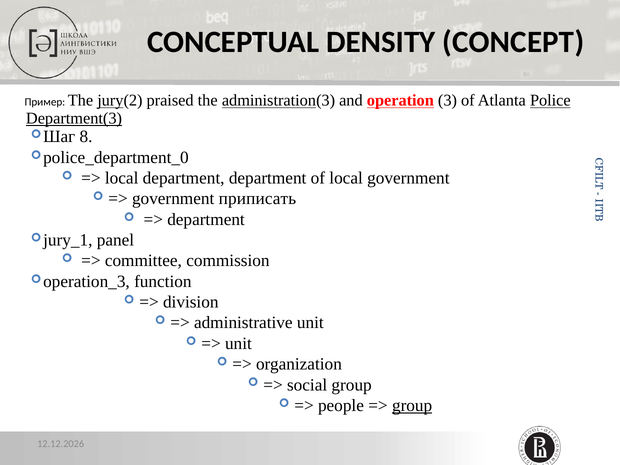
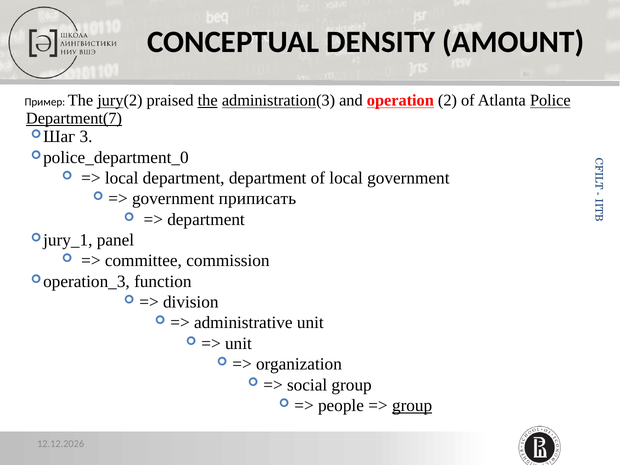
CONCEPT: CONCEPT -> AMOUNT
the at (208, 100) underline: none -> present
3: 3 -> 2
Department(3: Department(3 -> Department(7
8: 8 -> 3
